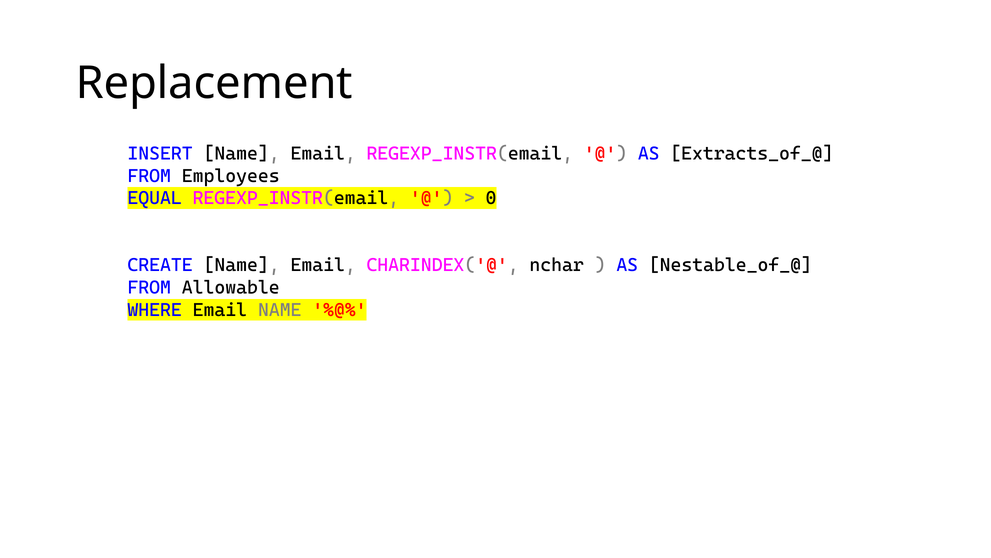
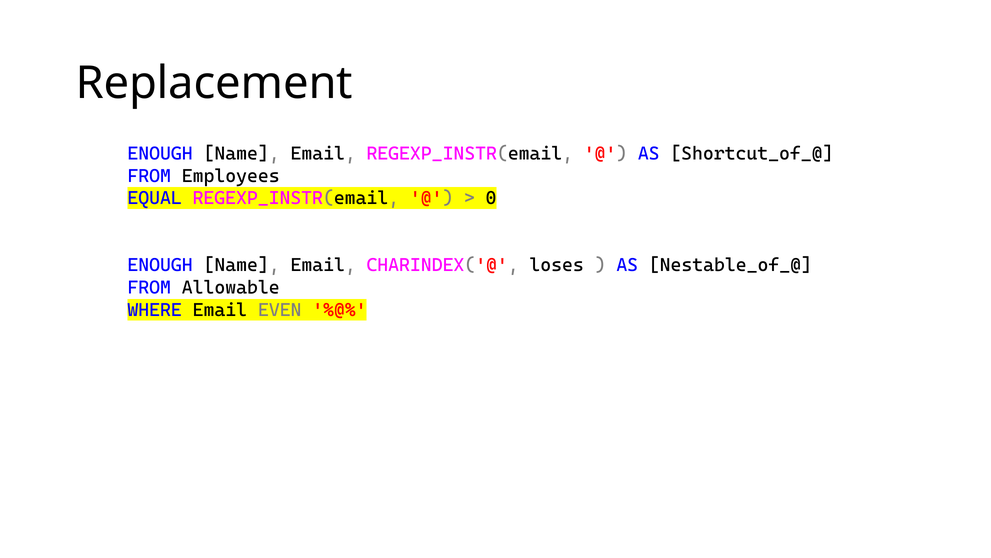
INSERT at (160, 153): INSERT -> ENOUGH
Extracts_of_@: Extracts_of_@ -> Shortcut_of_@
CREATE at (160, 265): CREATE -> ENOUGH
nchar: nchar -> loses
Email NAME: NAME -> EVEN
